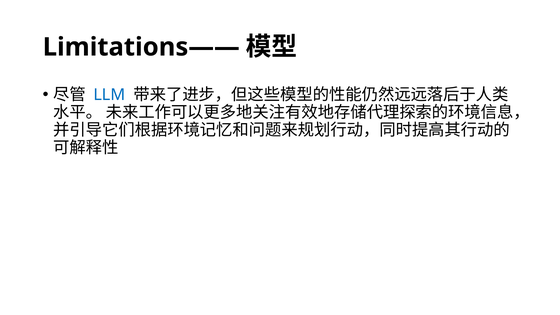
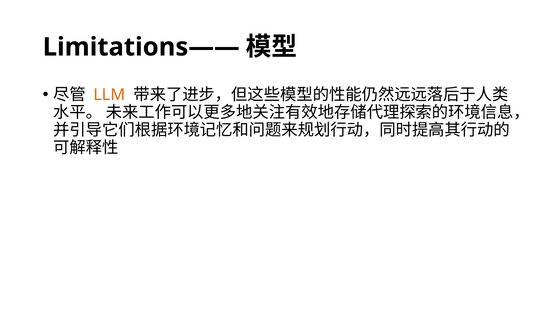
LLM colour: blue -> orange
